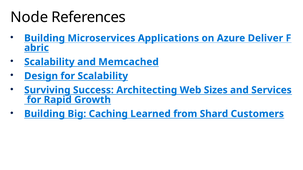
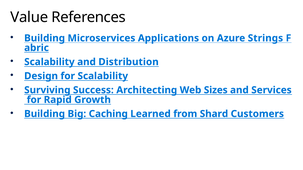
Node: Node -> Value
Deliver: Deliver -> Strings
Memcached: Memcached -> Distribution
